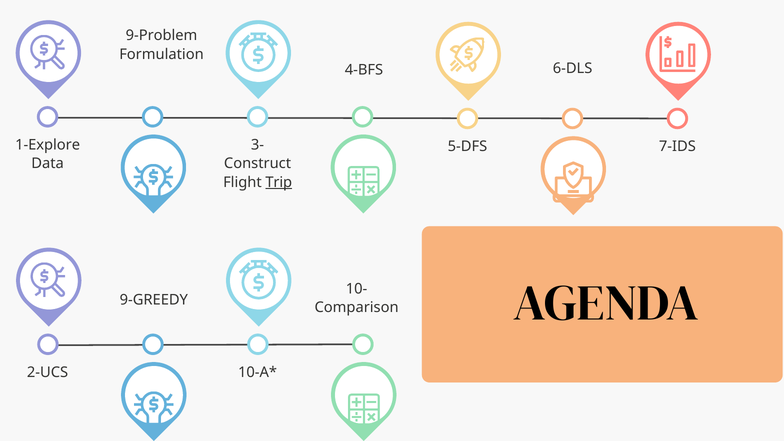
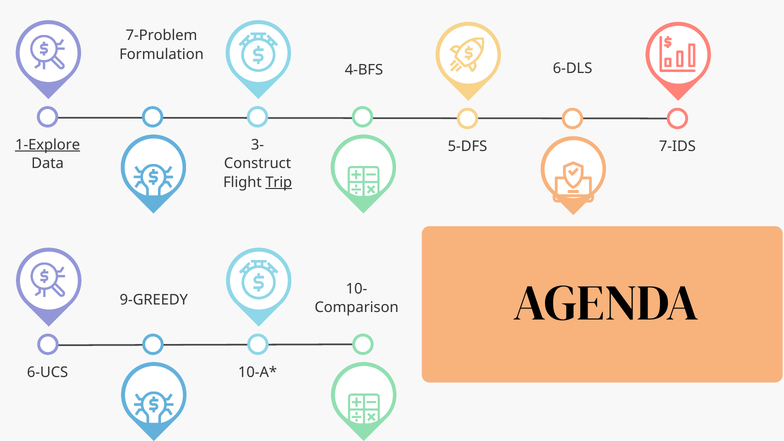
9-Problem: 9-Problem -> 7-Problem
1-Explore underline: none -> present
2-UCS: 2-UCS -> 6-UCS
